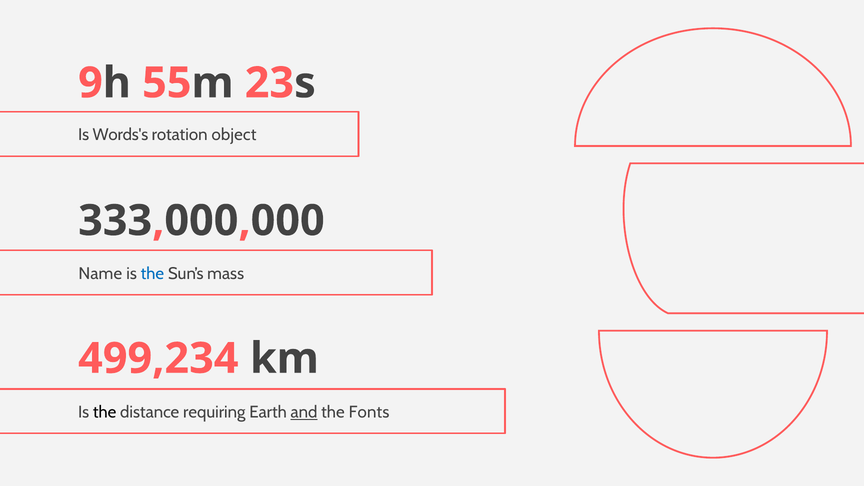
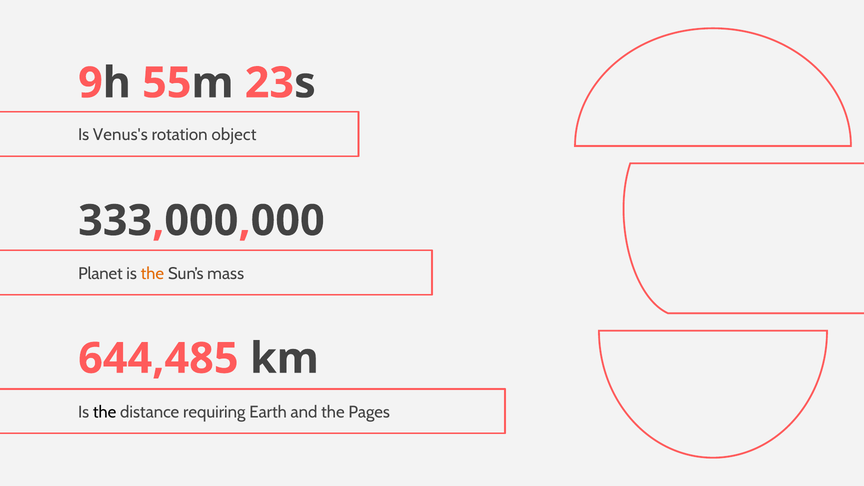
Words's: Words's -> Venus's
Name: Name -> Planet
the at (152, 274) colour: blue -> orange
499,234: 499,234 -> 644,485
and underline: present -> none
Fonts: Fonts -> Pages
